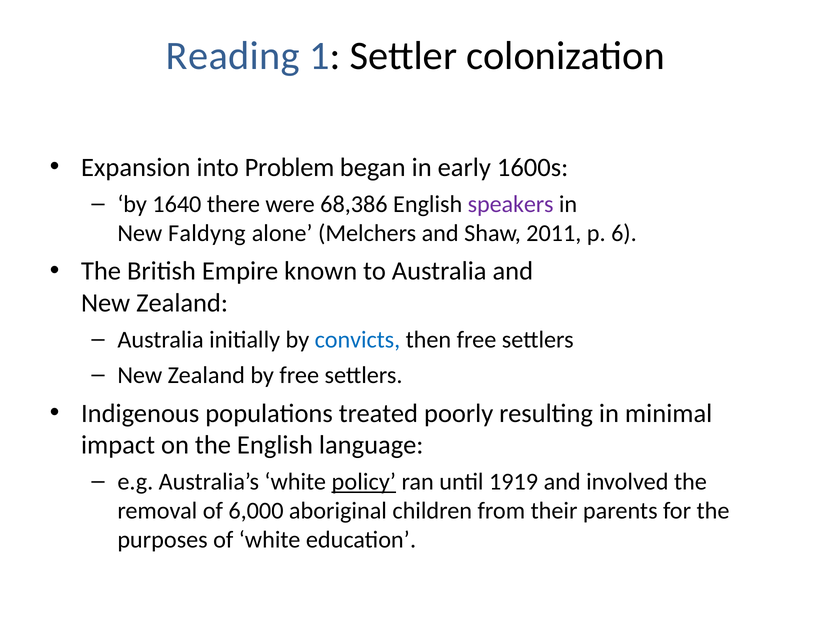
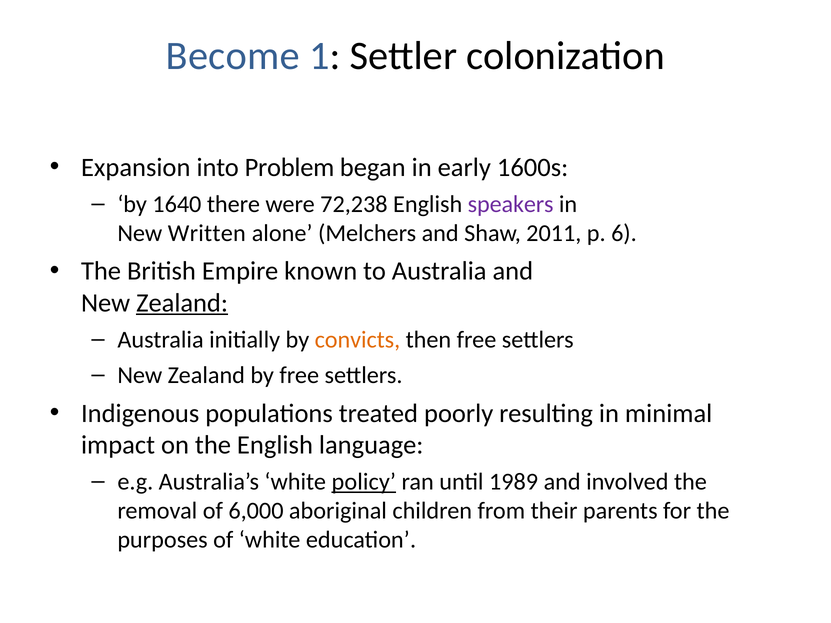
Reading: Reading -> Become
68,386: 68,386 -> 72,238
Faldyng: Faldyng -> Written
Zealand at (182, 303) underline: none -> present
convicts colour: blue -> orange
1919: 1919 -> 1989
